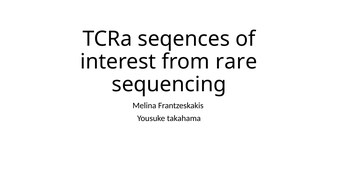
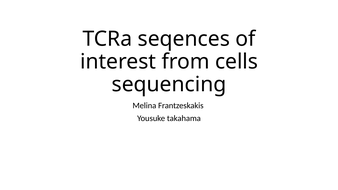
rare: rare -> cells
